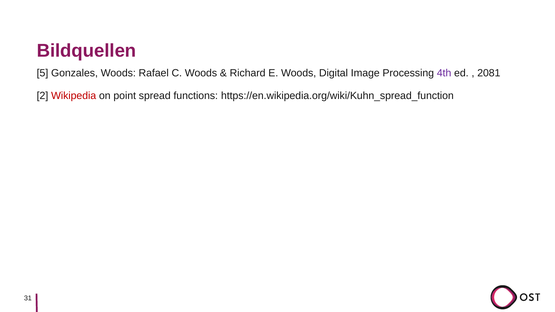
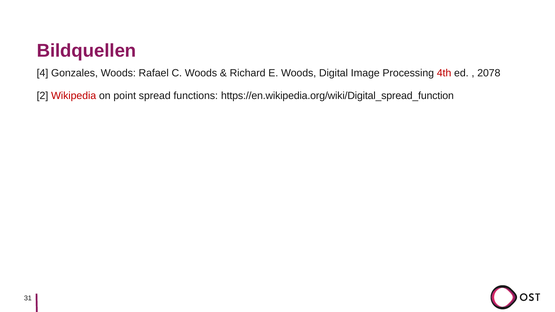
5: 5 -> 4
4th colour: purple -> red
2081: 2081 -> 2078
https://en.wikipedia.org/wiki/Kuhn_spread_function: https://en.wikipedia.org/wiki/Kuhn_spread_function -> https://en.wikipedia.org/wiki/Digital_spread_function
